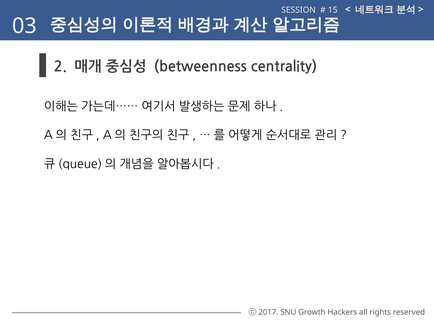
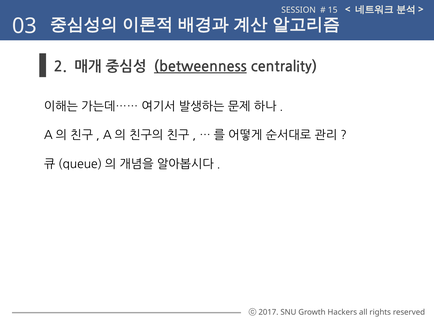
betweenness underline: none -> present
